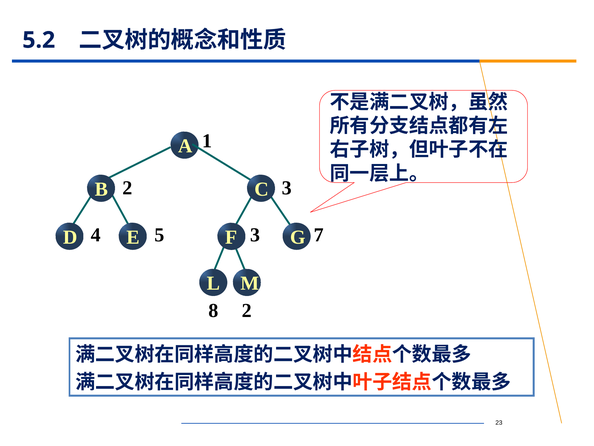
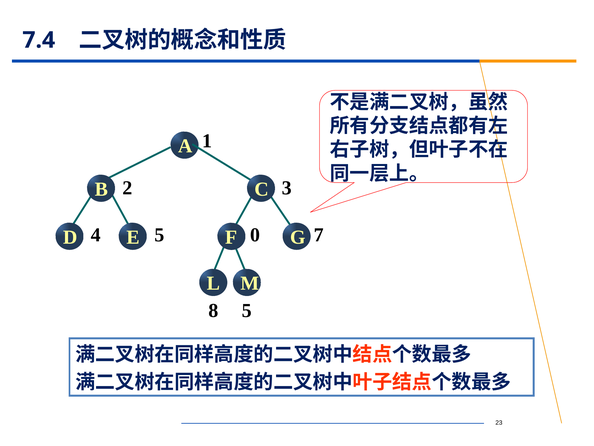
5.2: 5.2 -> 7.4
4 3: 3 -> 0
8 2: 2 -> 5
